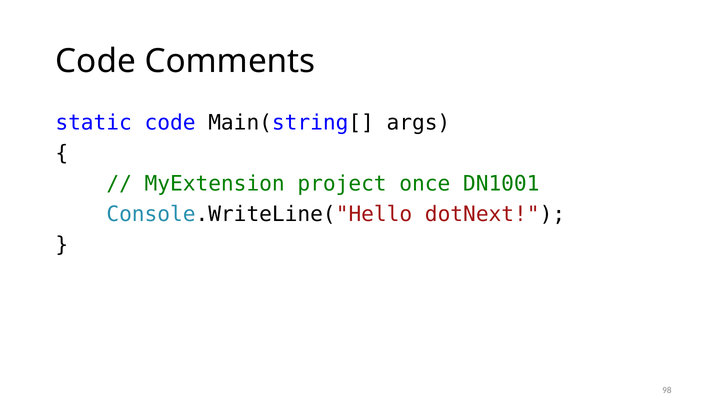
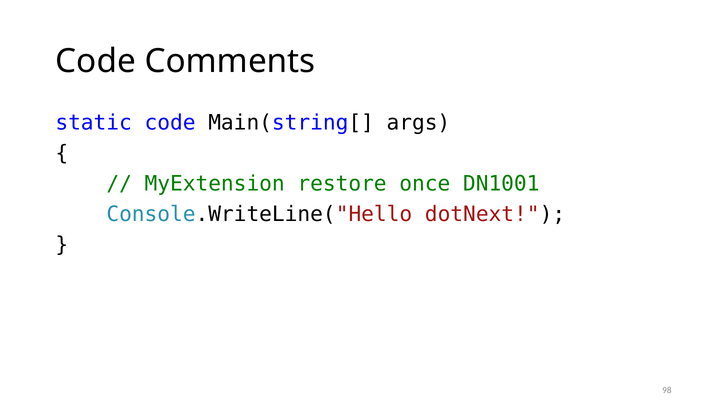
project: project -> restore
